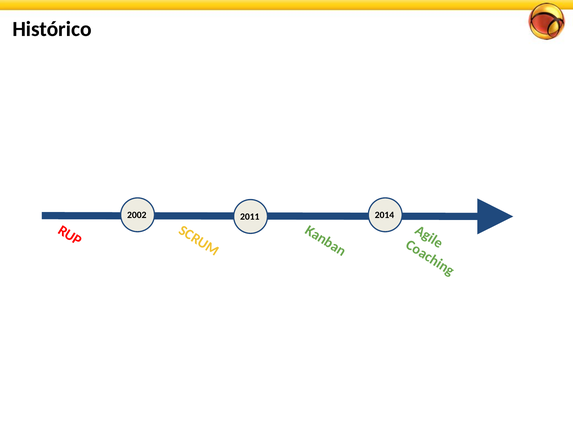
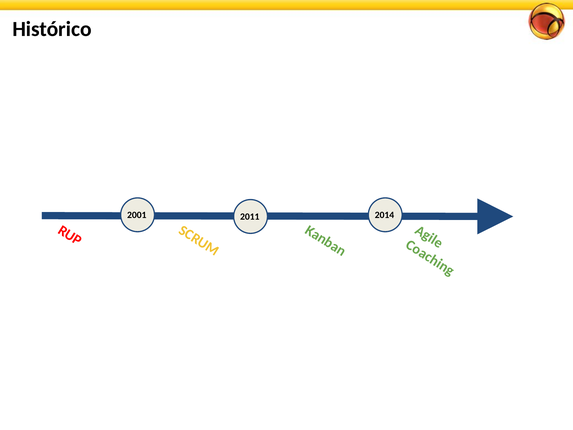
2002: 2002 -> 2001
